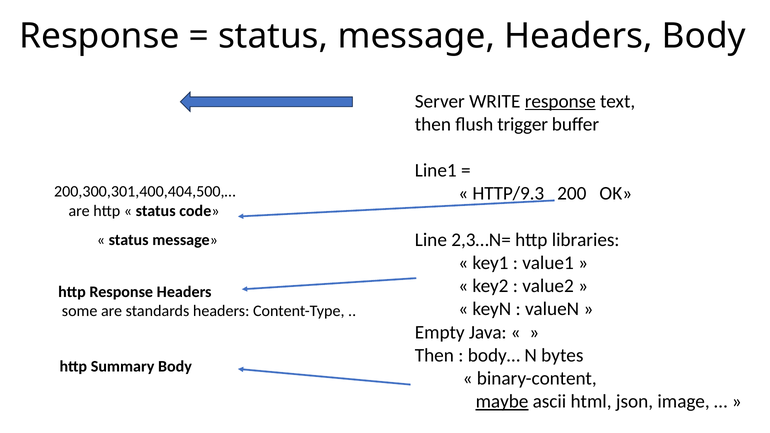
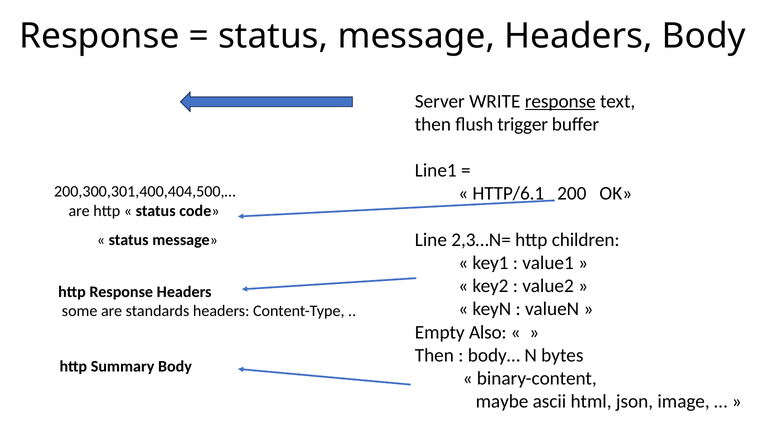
HTTP/9.3: HTTP/9.3 -> HTTP/6.1
libraries: libraries -> children
Java: Java -> Also
maybe underline: present -> none
